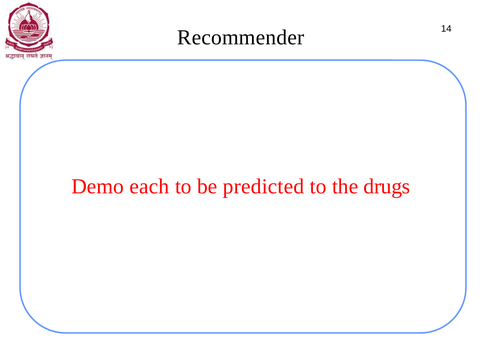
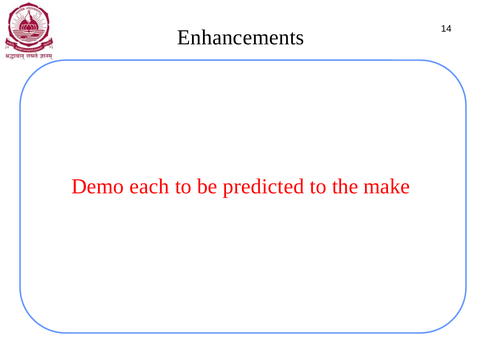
Recommender: Recommender -> Enhancements
drugs: drugs -> make
